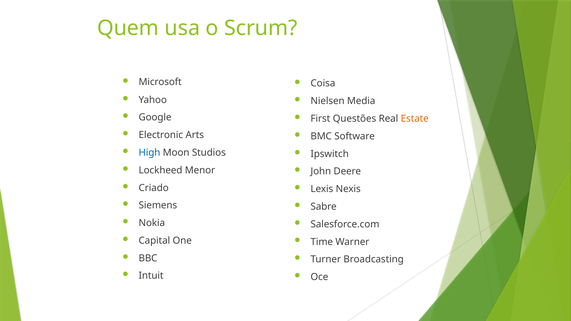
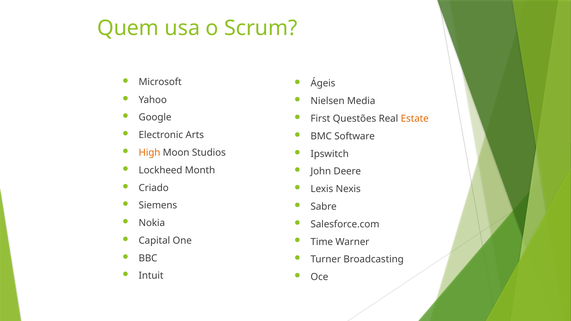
Coisa: Coisa -> Ágeis
High colour: blue -> orange
Menor: Menor -> Month
